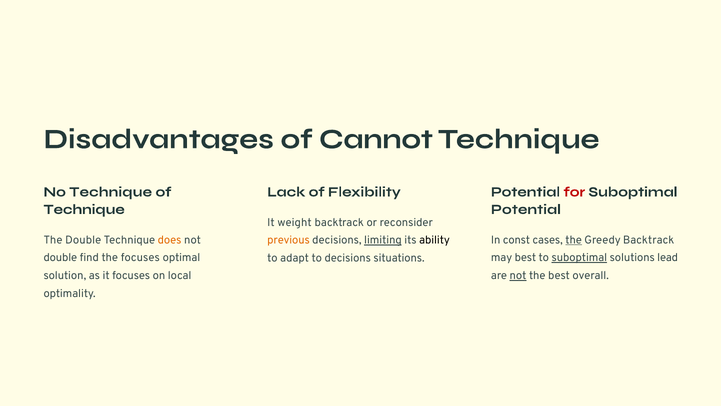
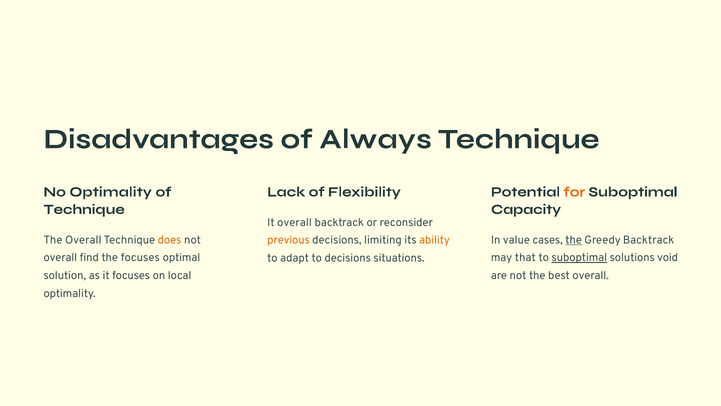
Cannot: Cannot -> Always
No Technique: Technique -> Optimality
for colour: red -> orange
Potential at (526, 209): Potential -> Capacity
It weight: weight -> overall
The Double: Double -> Overall
const: const -> value
limiting underline: present -> none
ability colour: black -> orange
double at (60, 257): double -> overall
may best: best -> that
lead: lead -> void
not at (518, 275) underline: present -> none
